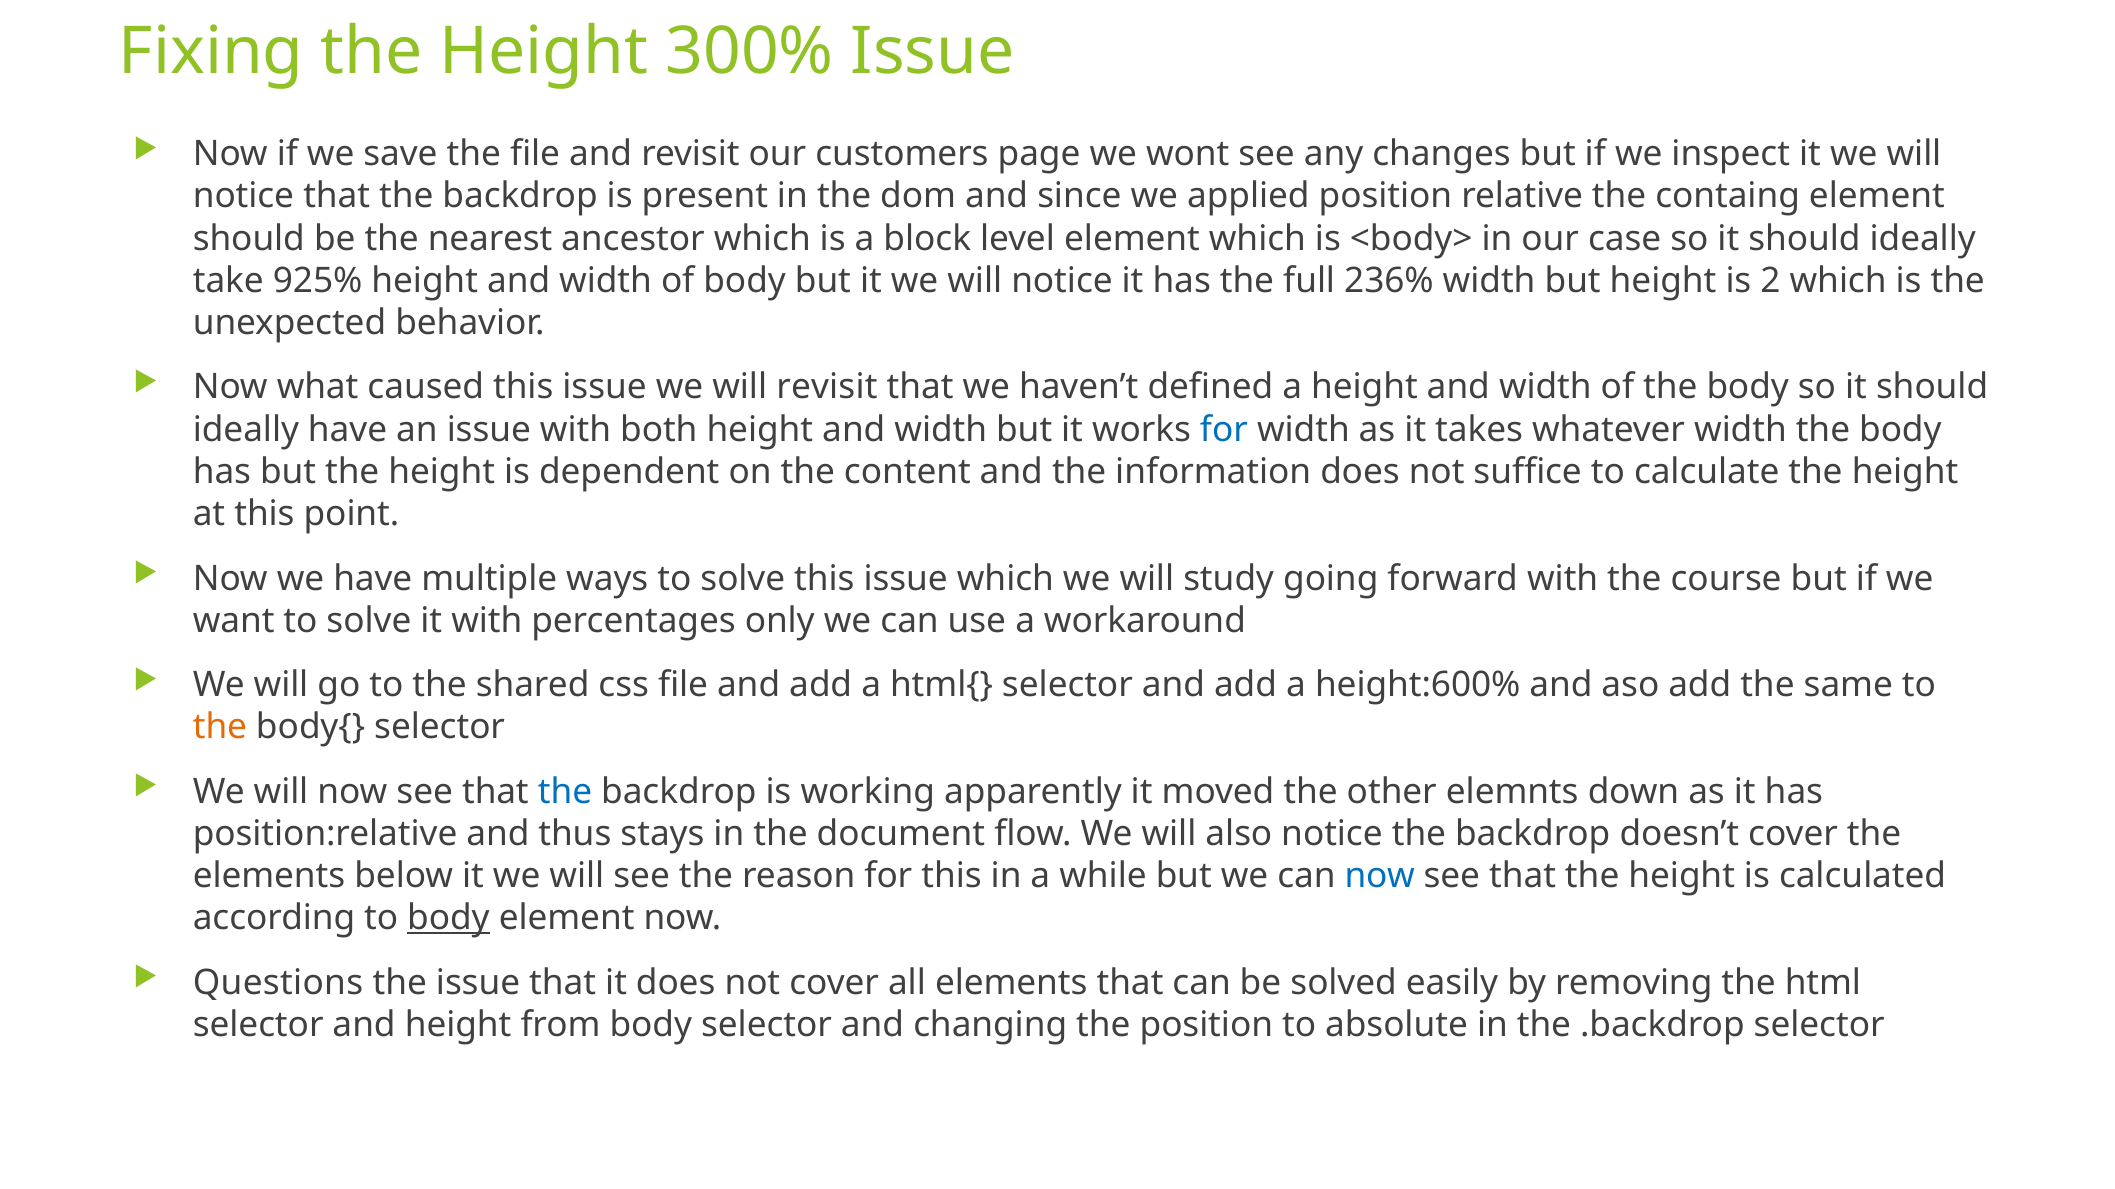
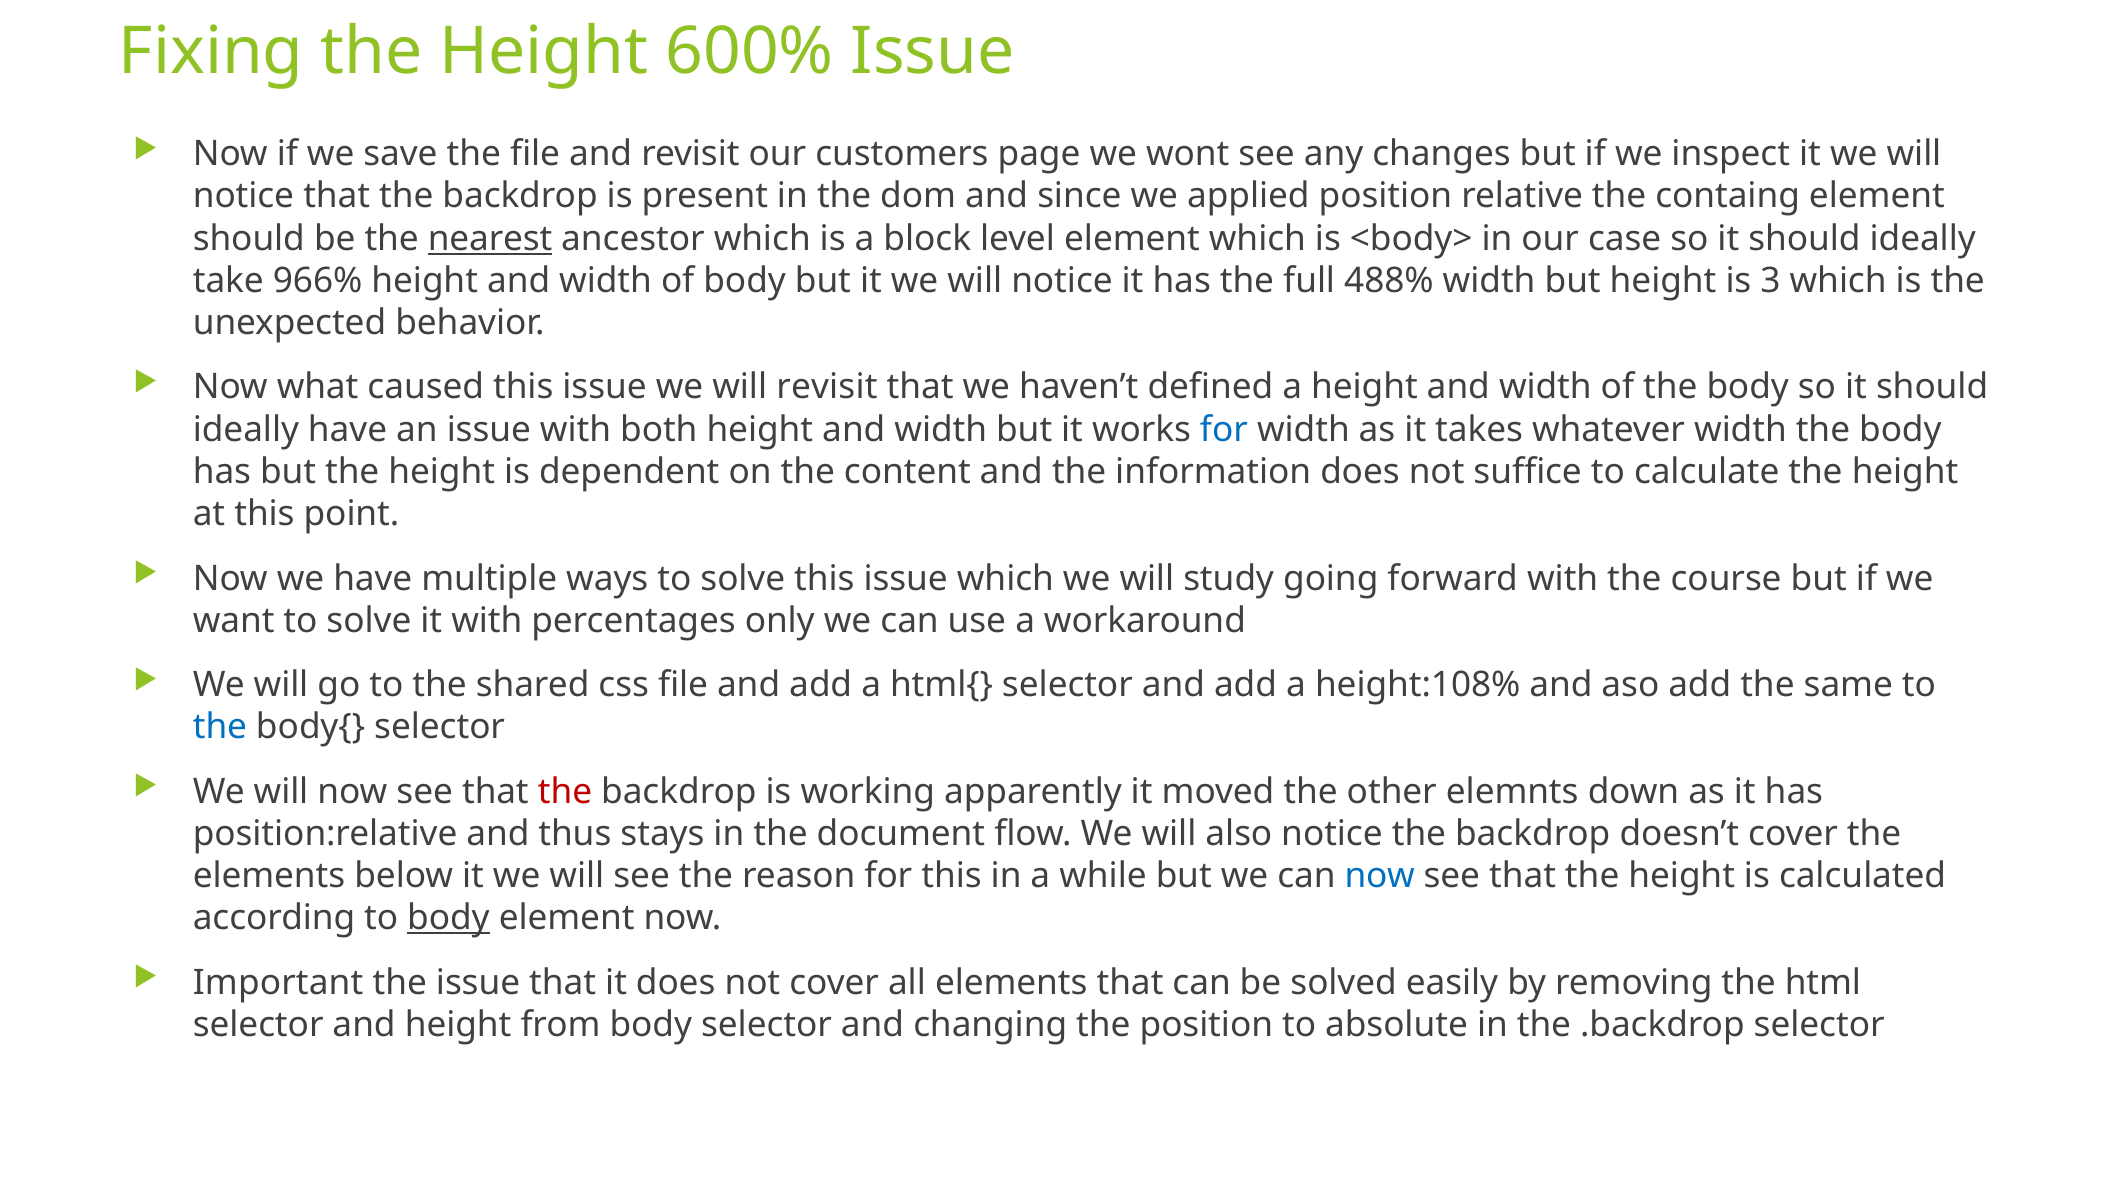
300%: 300% -> 600%
nearest underline: none -> present
925%: 925% -> 966%
236%: 236% -> 488%
2: 2 -> 3
height:600%: height:600% -> height:108%
the at (220, 728) colour: orange -> blue
the at (565, 792) colour: blue -> red
Questions: Questions -> Important
